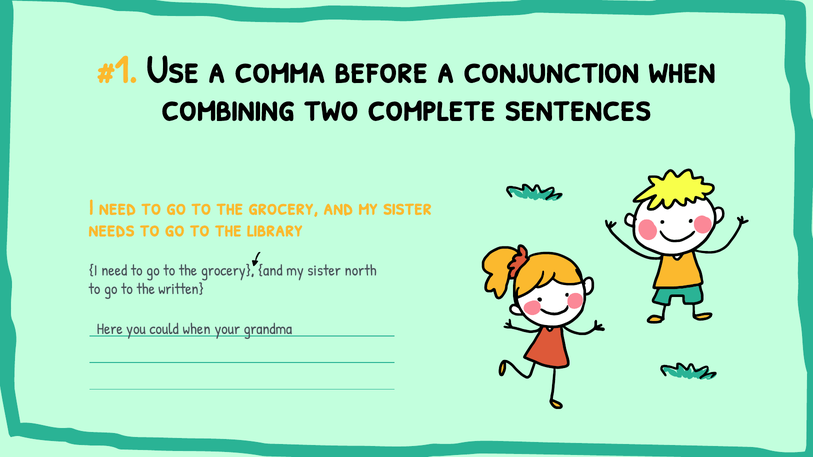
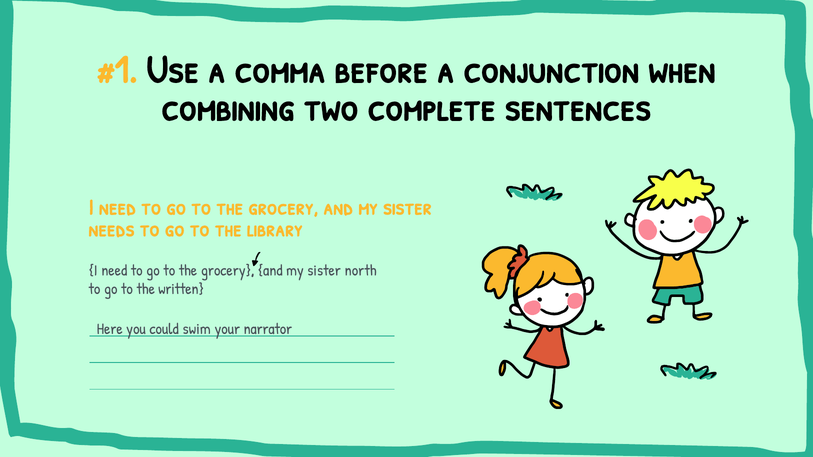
could when: when -> swim
grandma: grandma -> narrator
